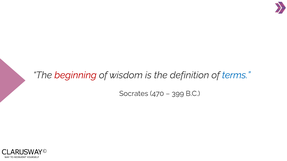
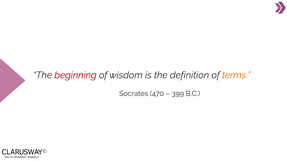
terms colour: blue -> orange
